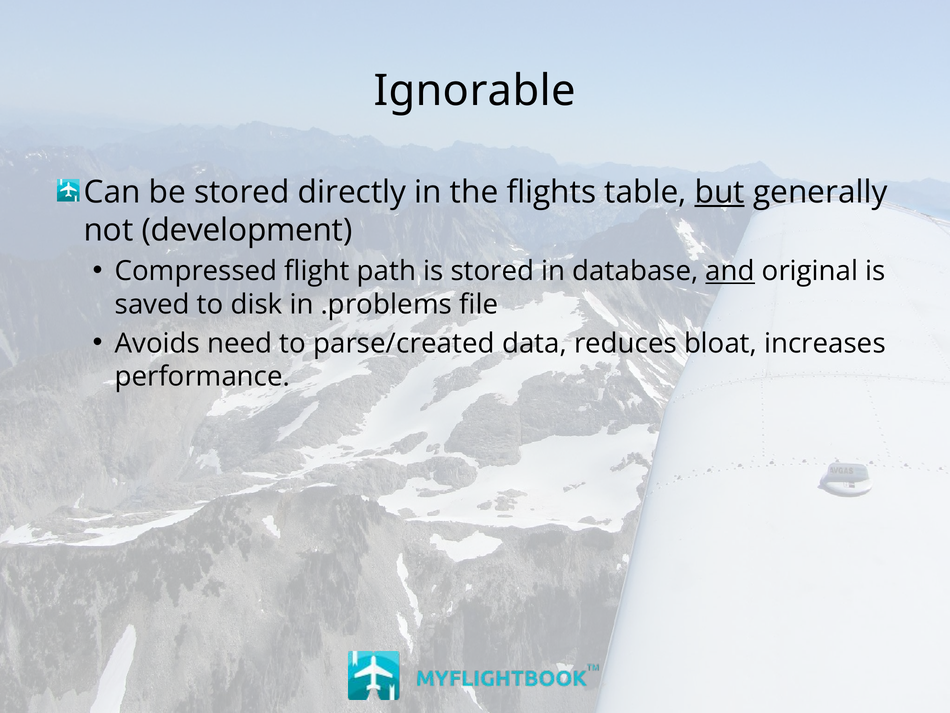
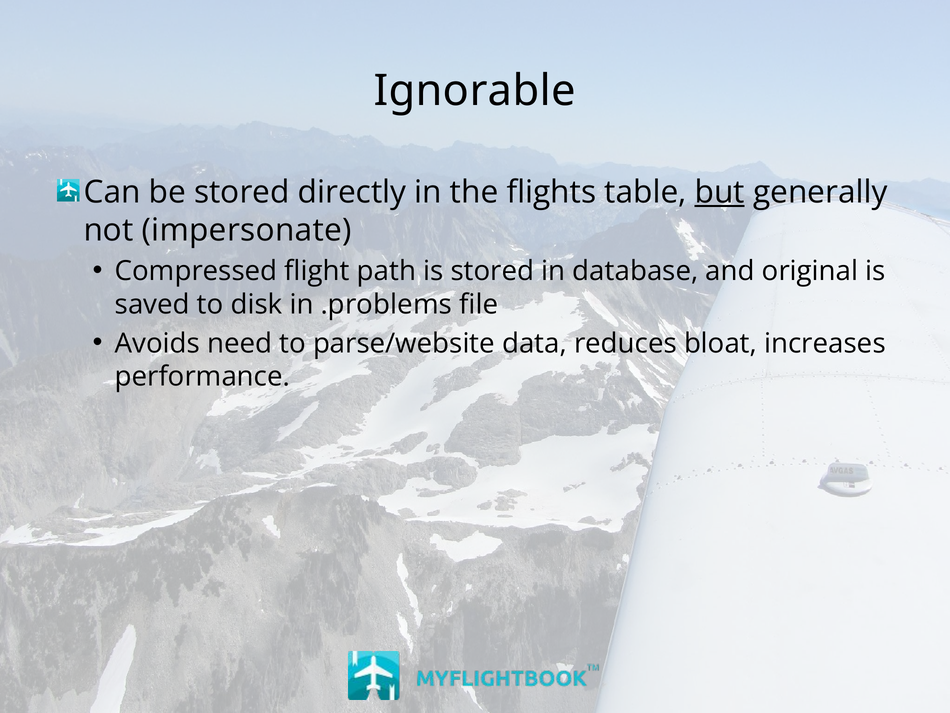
development: development -> impersonate
and underline: present -> none
parse/created: parse/created -> parse/website
